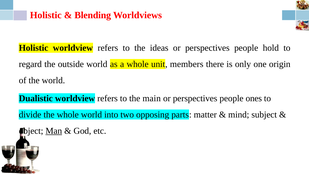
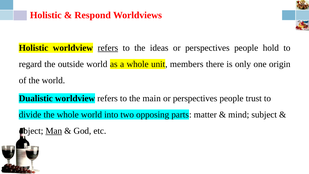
Blending: Blending -> Respond
refers at (108, 48) underline: none -> present
ones: ones -> trust
